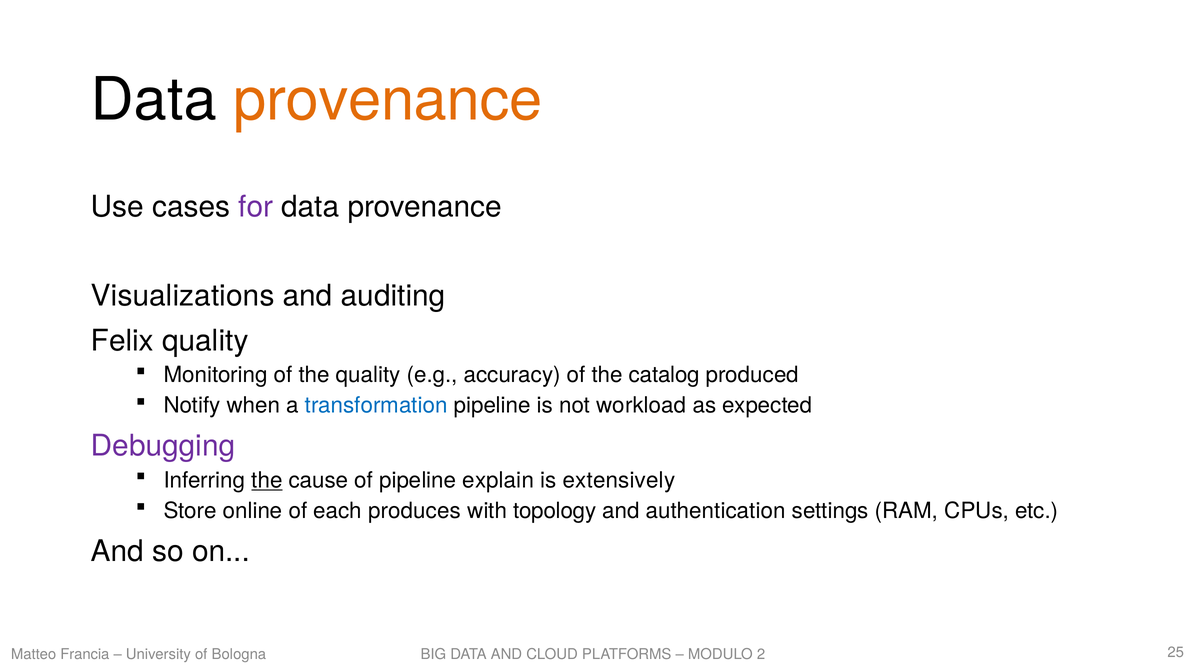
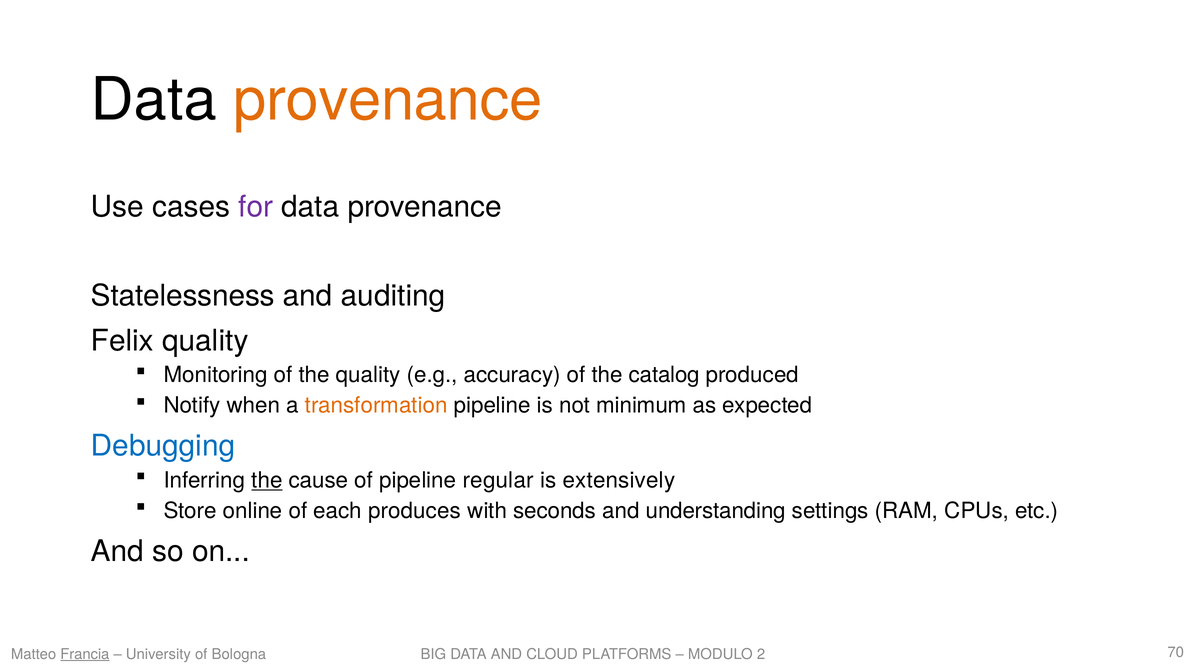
Visualizations: Visualizations -> Statelessness
transformation colour: blue -> orange
workload: workload -> minimum
Debugging colour: purple -> blue
explain: explain -> regular
topology: topology -> seconds
authentication: authentication -> understanding
Francia underline: none -> present
25: 25 -> 70
